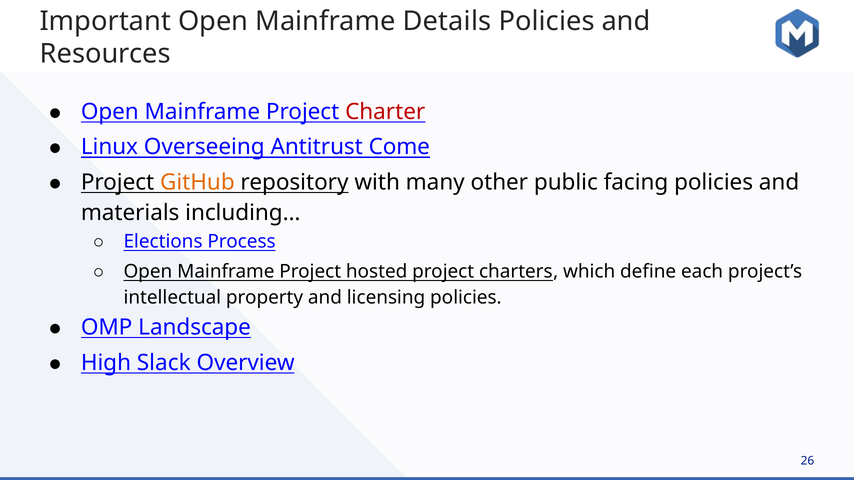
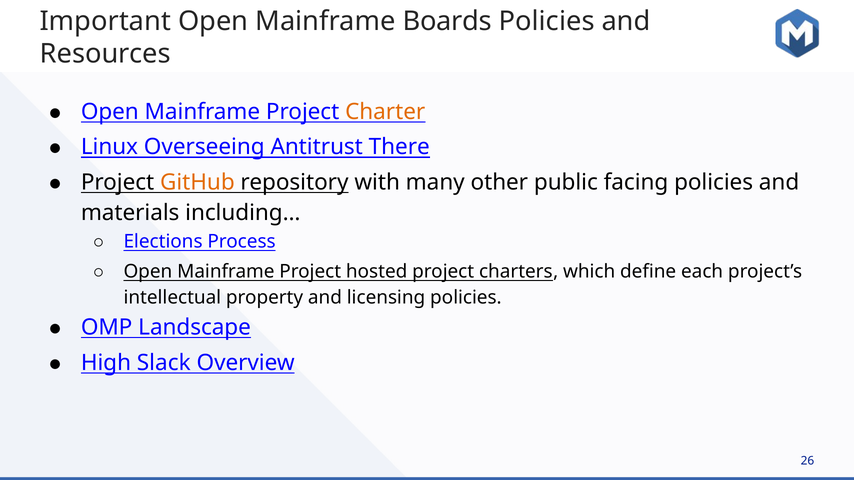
Details: Details -> Boards
Charter colour: red -> orange
Come: Come -> There
